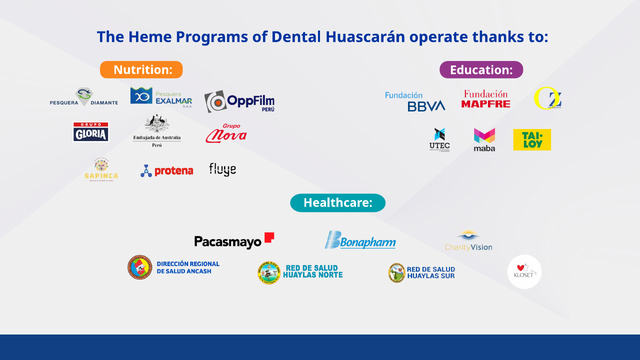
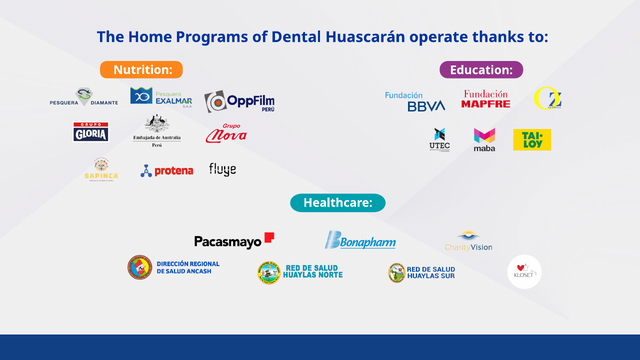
Heme: Heme -> Home
